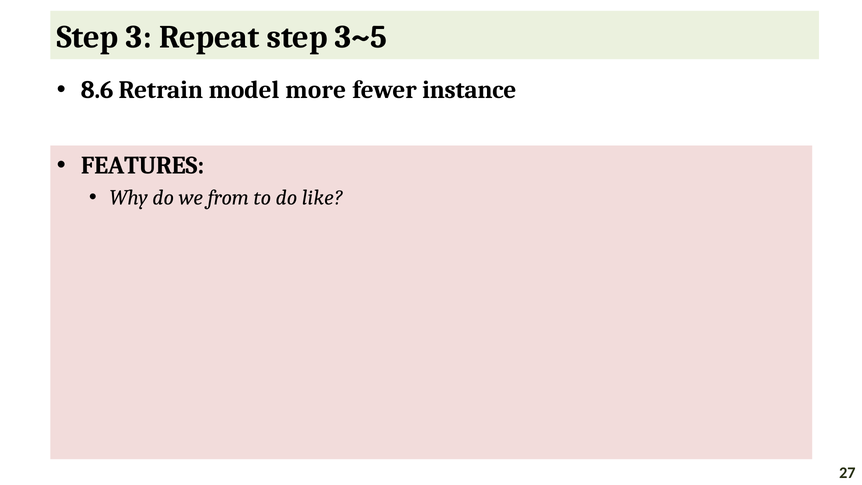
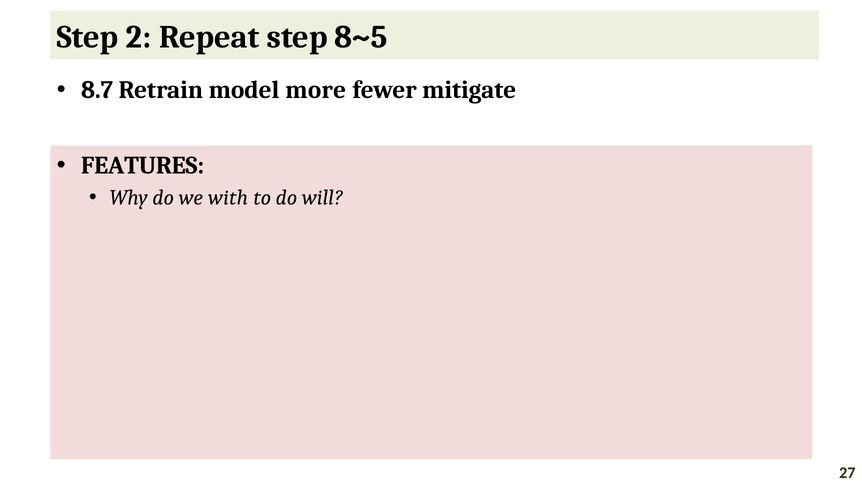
3: 3 -> 2
3~5: 3~5 -> 8~5
8.6: 8.6 -> 8.7
instance: instance -> mitigate
from: from -> with
like: like -> will
